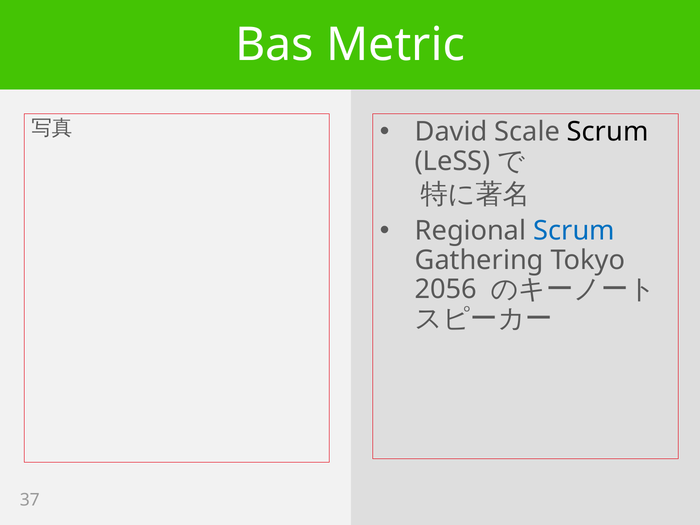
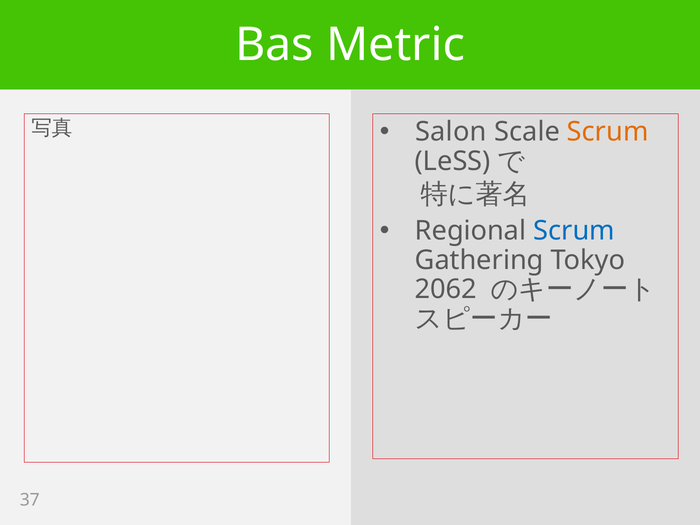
David: David -> Salon
Scrum at (608, 132) colour: black -> orange
2056: 2056 -> 2062
